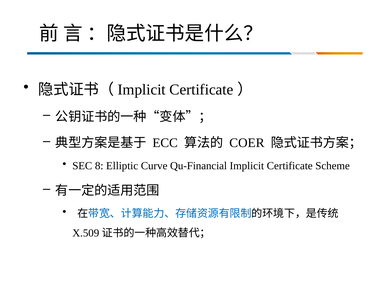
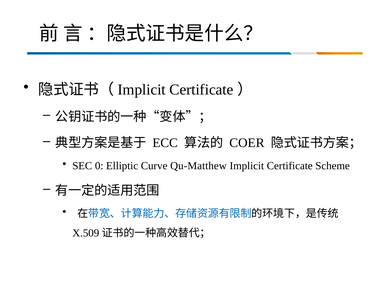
8: 8 -> 0
Qu-Financial: Qu-Financial -> Qu-Matthew
